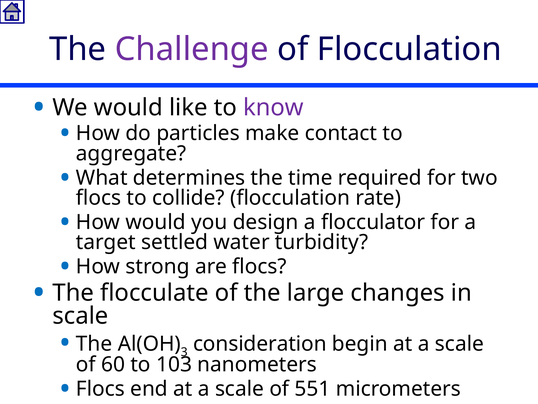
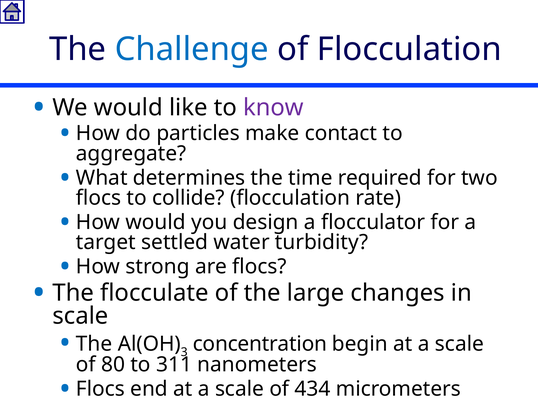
Challenge colour: purple -> blue
consideration: consideration -> concentration
60: 60 -> 80
103: 103 -> 311
551: 551 -> 434
